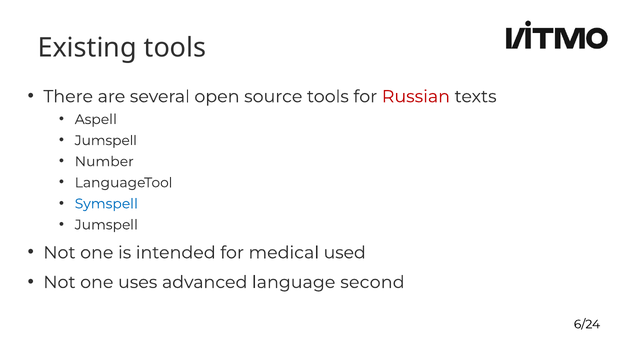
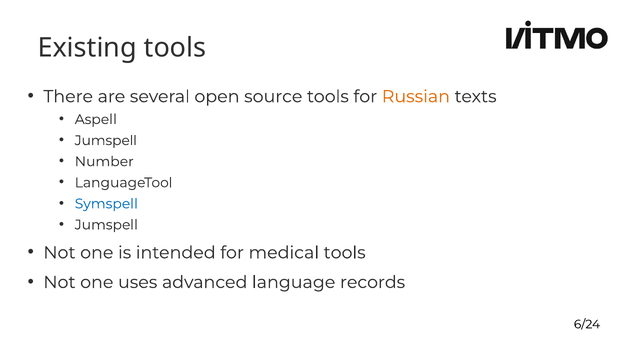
Russian colour: red -> orange
medical used: used -> tools
second: second -> records
